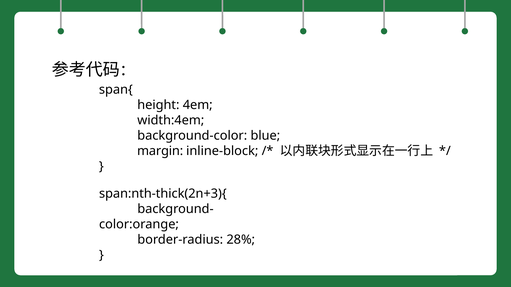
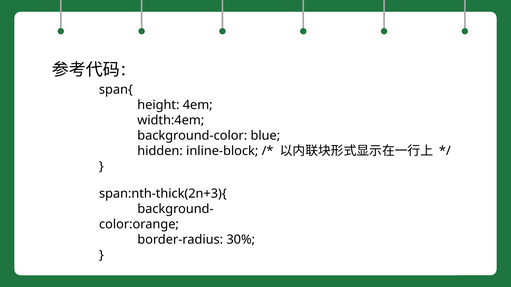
margin: margin -> hidden
28%: 28% -> 30%
